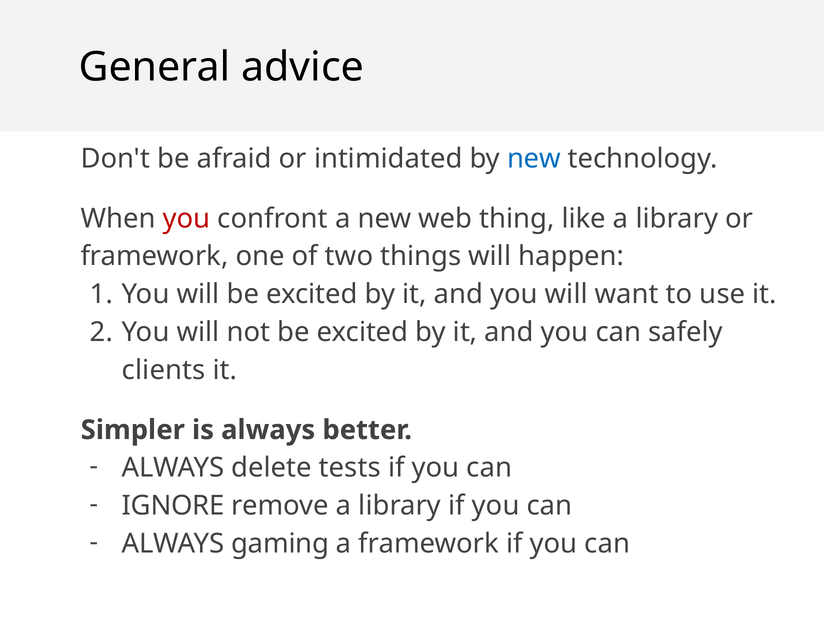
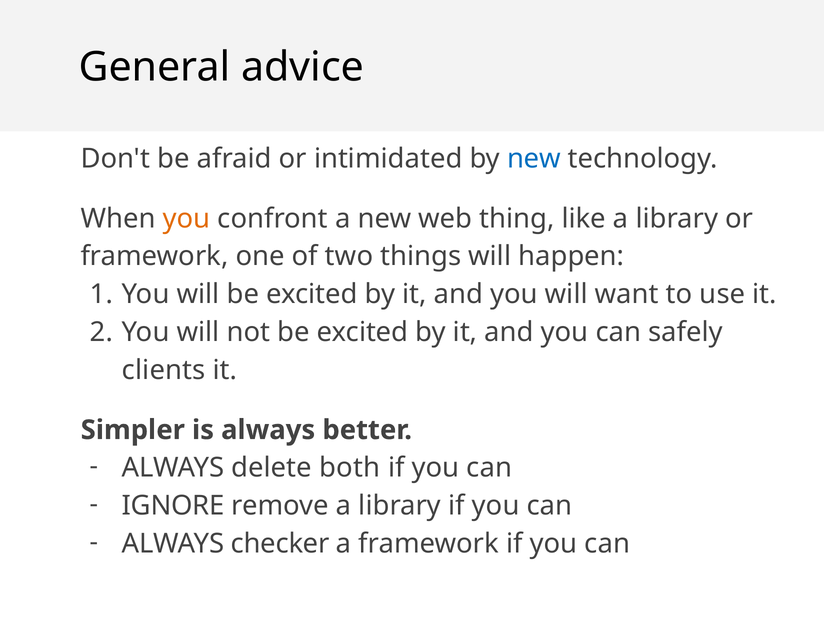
you at (187, 218) colour: red -> orange
tests: tests -> both
gaming: gaming -> checker
